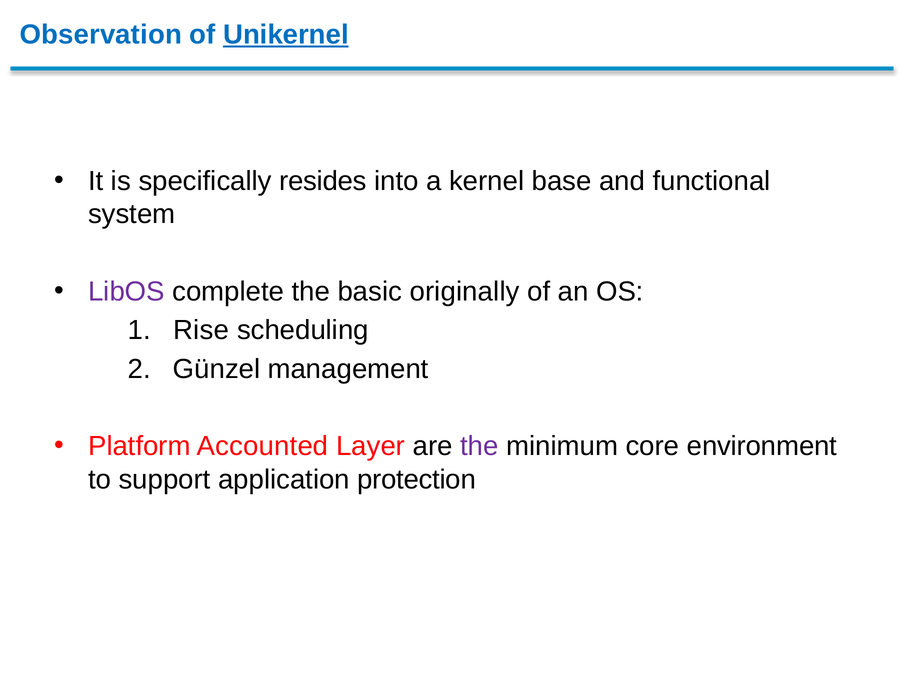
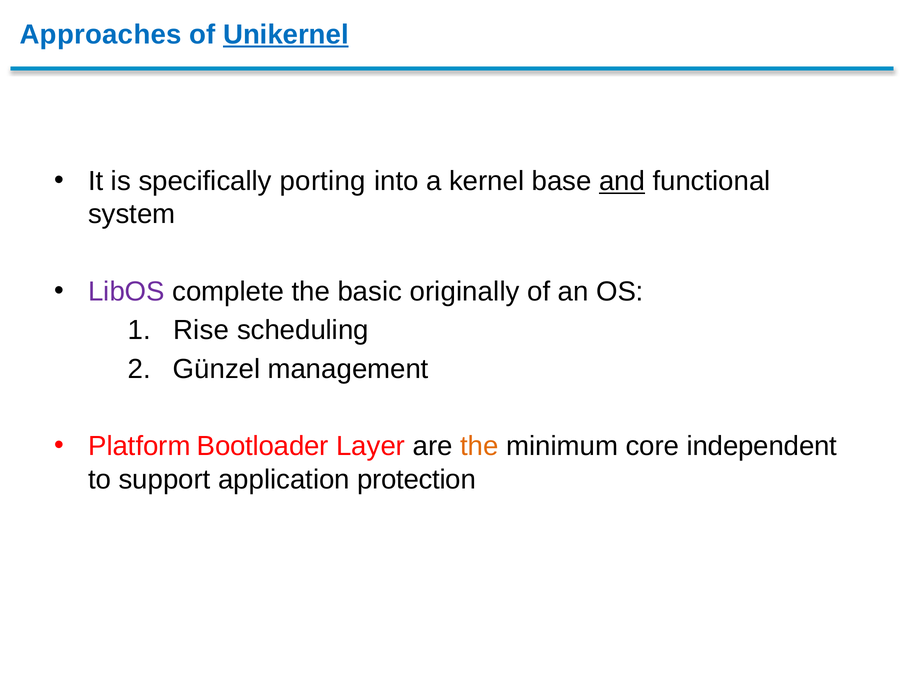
Observation: Observation -> Approaches
resides: resides -> porting
and underline: none -> present
Accounted: Accounted -> Bootloader
the at (480, 446) colour: purple -> orange
environment: environment -> independent
